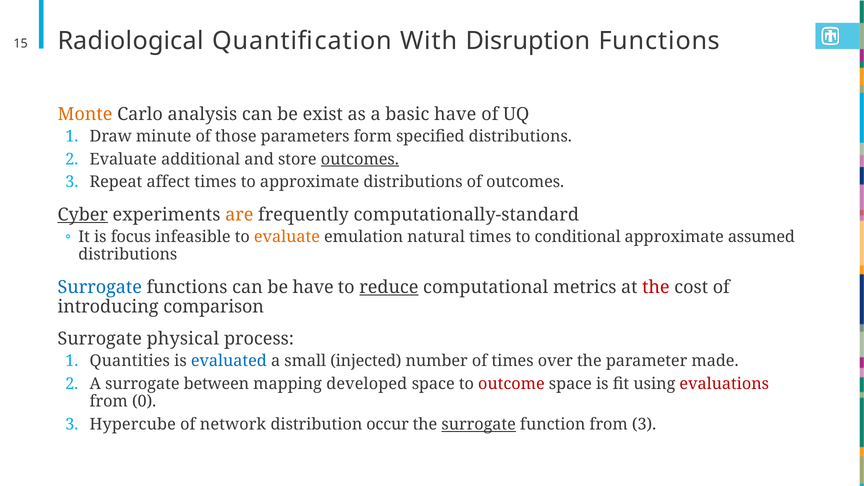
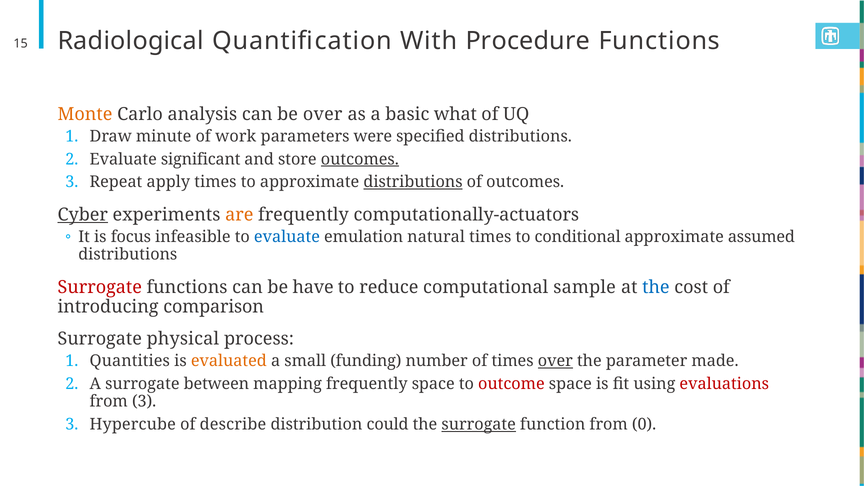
Disruption: Disruption -> Procedure
be exist: exist -> over
basic have: have -> what
those: those -> work
form: form -> were
additional: additional -> significant
affect: affect -> apply
distributions at (413, 182) underline: none -> present
computationally-standard: computationally-standard -> computationally-actuators
evaluate at (287, 237) colour: orange -> blue
Surrogate at (100, 287) colour: blue -> red
reduce underline: present -> none
metrics: metrics -> sample
the at (656, 287) colour: red -> blue
evaluated colour: blue -> orange
injected: injected -> funding
over at (555, 361) underline: none -> present
mapping developed: developed -> frequently
from 0: 0 -> 3
network: network -> describe
occur: occur -> could
from 3: 3 -> 0
